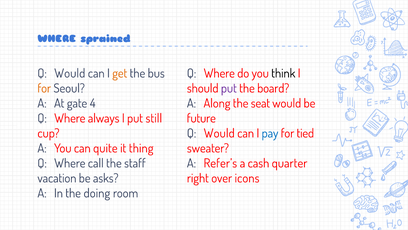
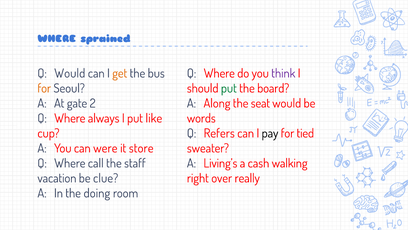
think colour: black -> purple
put at (229, 88) colour: purple -> green
4: 4 -> 2
still: still -> like
future: future -> words
Would at (219, 133): Would -> Refers
pay colour: blue -> black
quite: quite -> were
thing: thing -> store
Refer’s: Refer’s -> Living’s
quarter: quarter -> walking
asks: asks -> clue
icons: icons -> really
